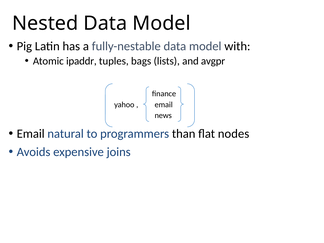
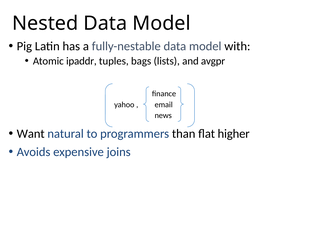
Email at (31, 134): Email -> Want
nodes: nodes -> higher
